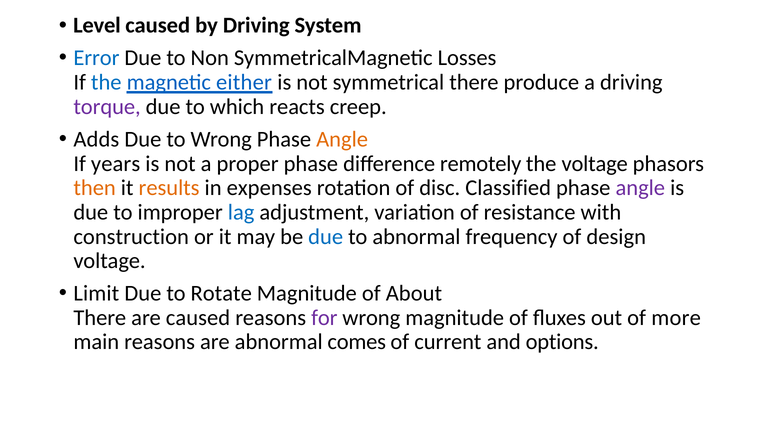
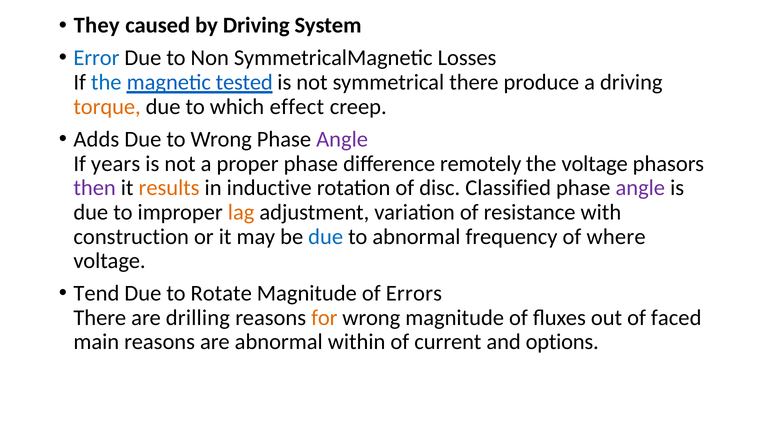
Level: Level -> They
either: either -> tested
torque colour: purple -> orange
reacts: reacts -> effect
Angle at (342, 139) colour: orange -> purple
then colour: orange -> purple
expenses: expenses -> inductive
lag colour: blue -> orange
design: design -> where
Limit: Limit -> Tend
About: About -> Errors
are caused: caused -> drilling
for colour: purple -> orange
more: more -> faced
comes: comes -> within
